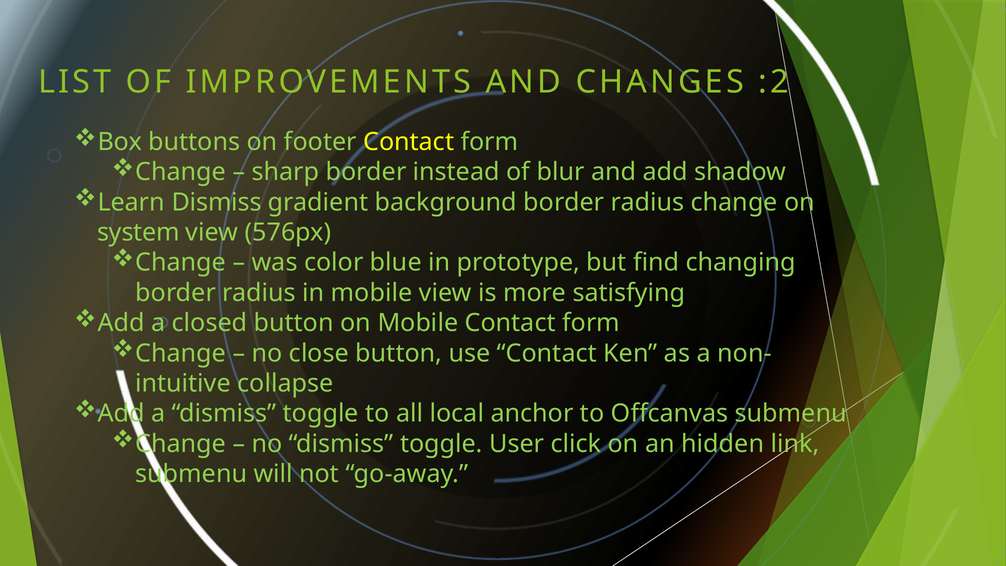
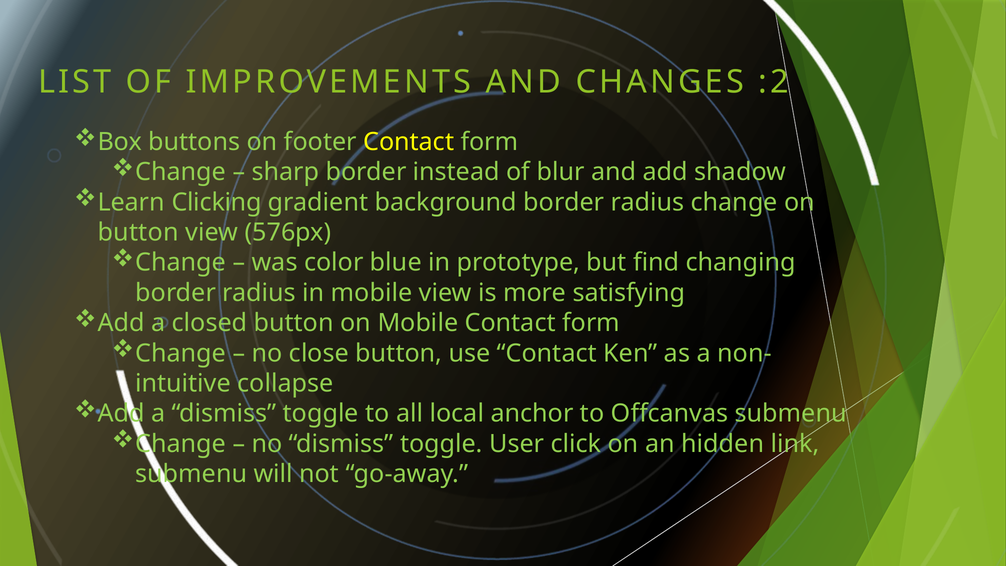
Learn Dismiss: Dismiss -> Clicking
system at (138, 232): system -> button
